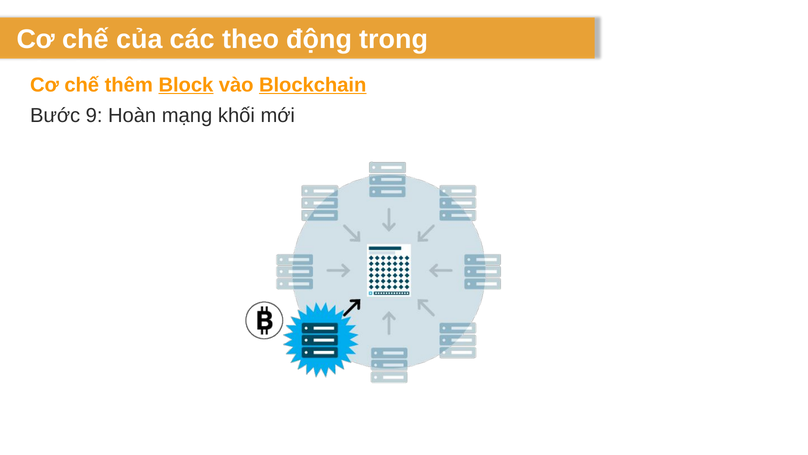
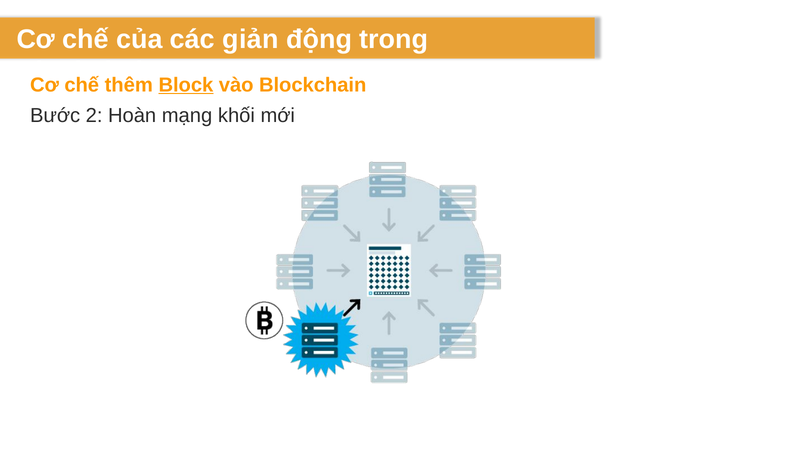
theo: theo -> giản
Blockchain at (313, 85) underline: present -> none
9: 9 -> 2
